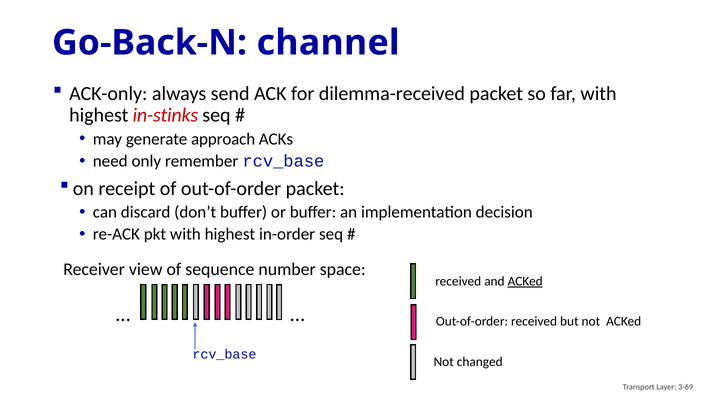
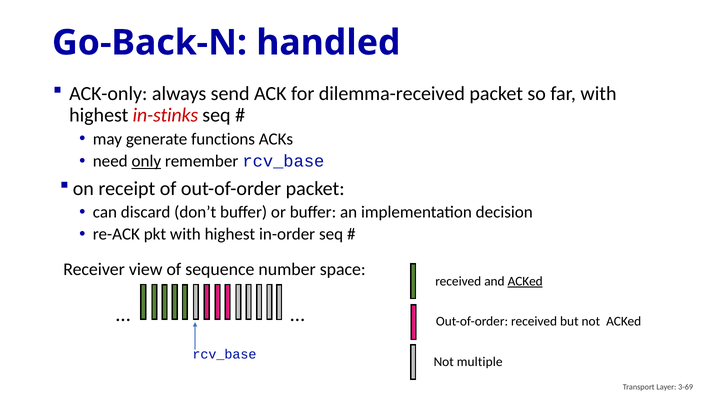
channel: channel -> handled
approach: approach -> functions
only underline: none -> present
changed: changed -> multiple
